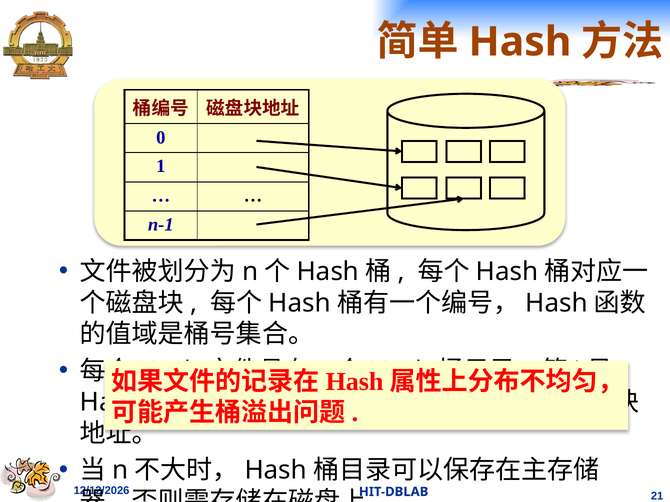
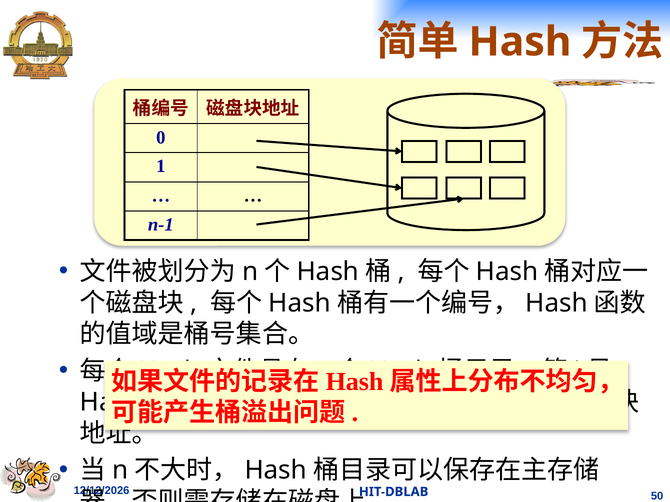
21: 21 -> 50
